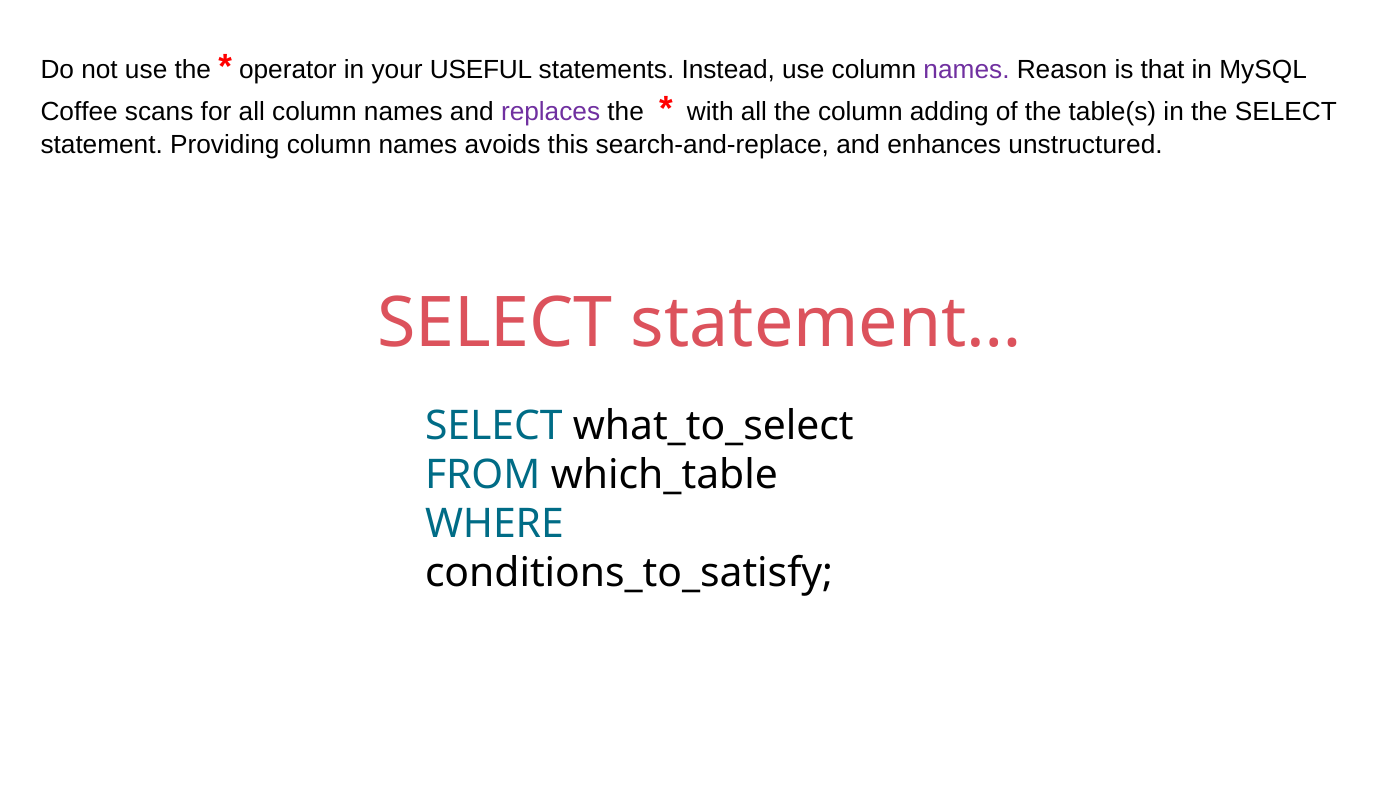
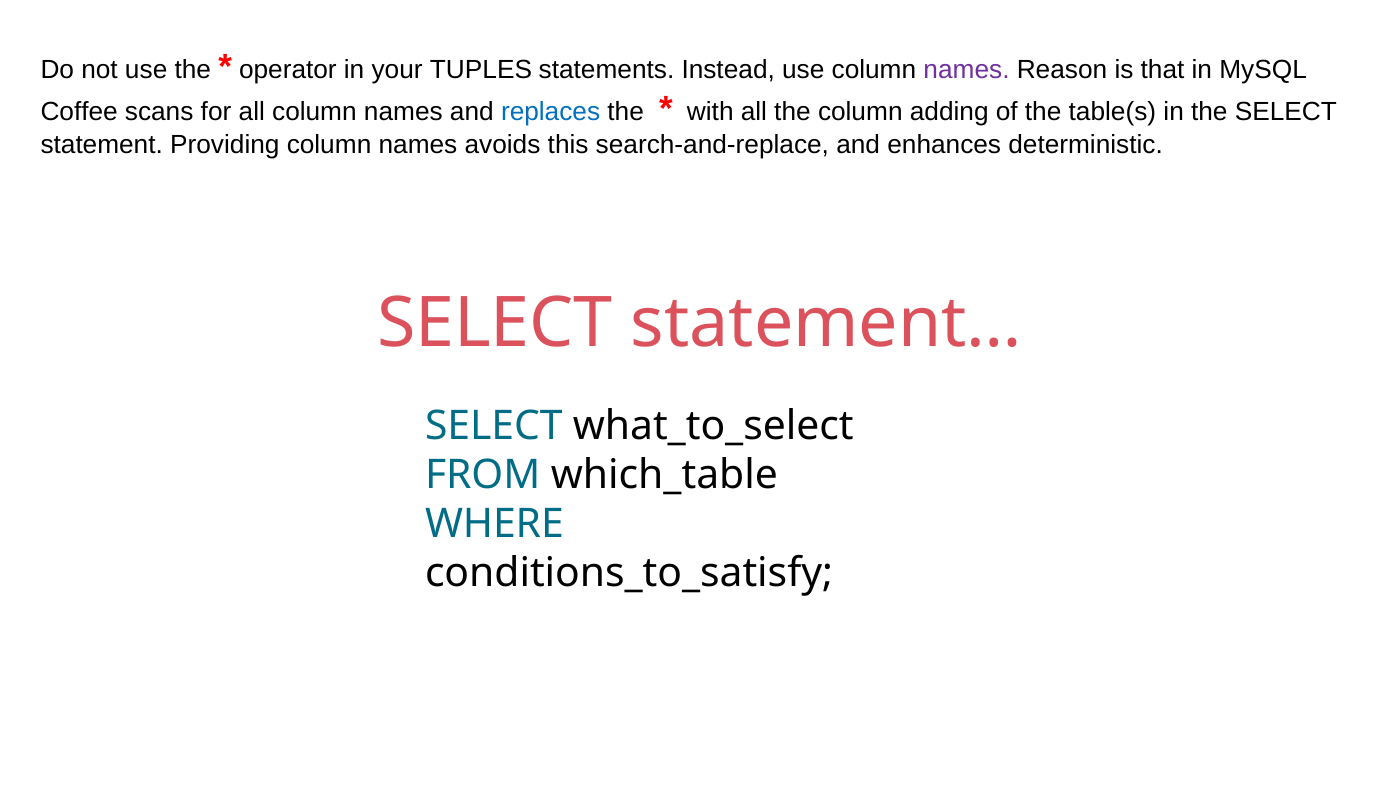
USEFUL: USEFUL -> TUPLES
replaces colour: purple -> blue
unstructured: unstructured -> deterministic
